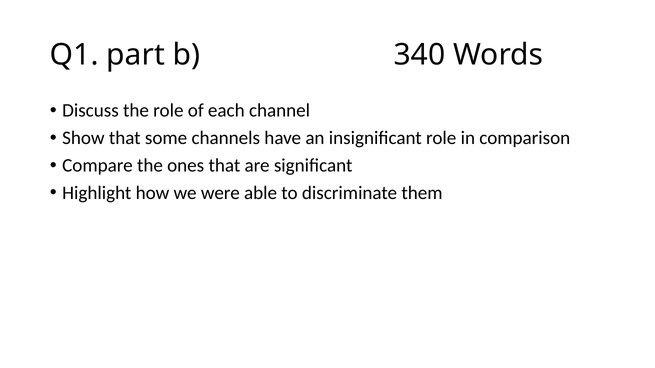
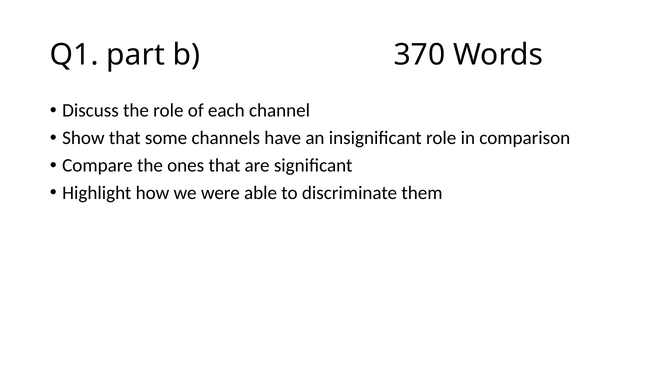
340: 340 -> 370
